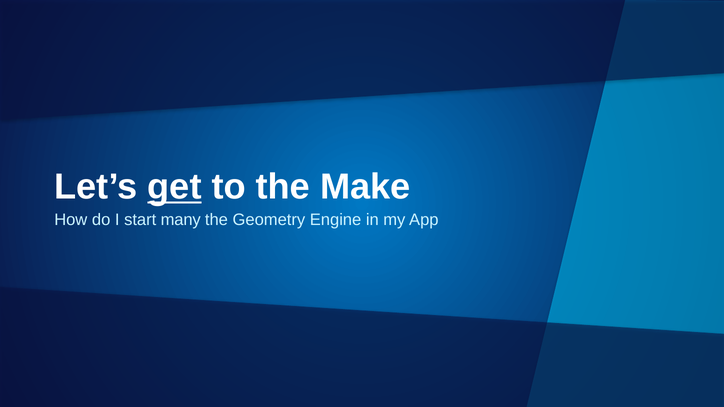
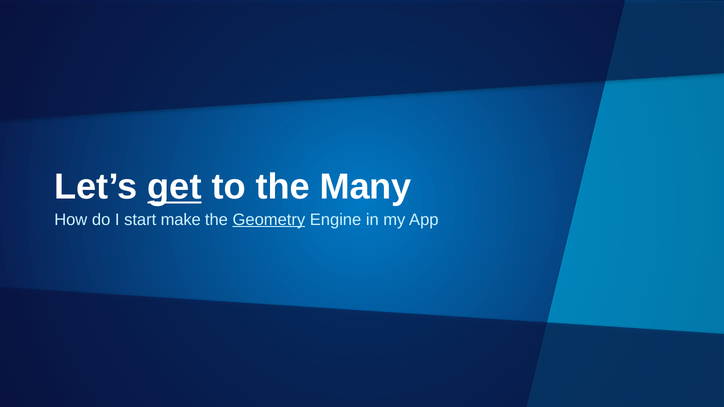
Make: Make -> Many
many: many -> make
Geometry underline: none -> present
